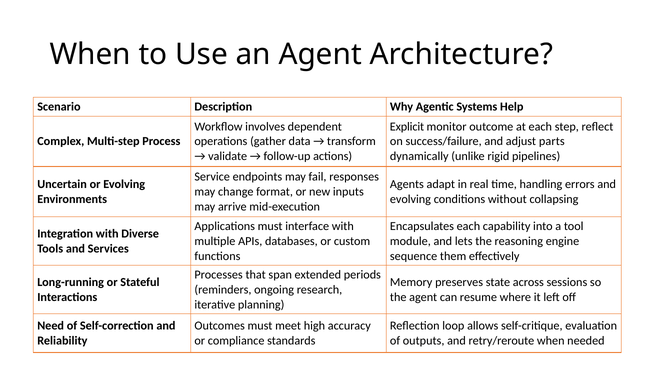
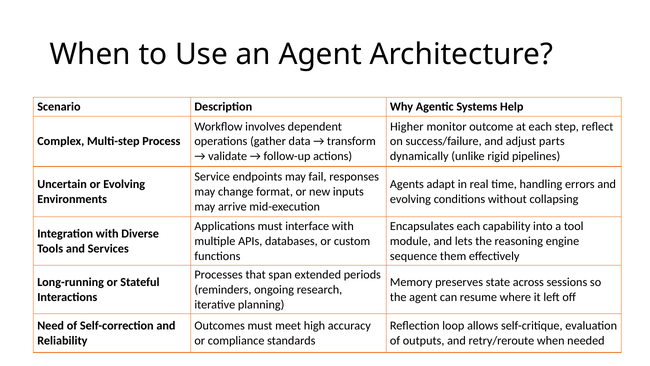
Explicit: Explicit -> Higher
